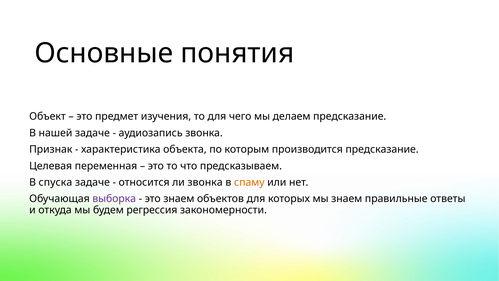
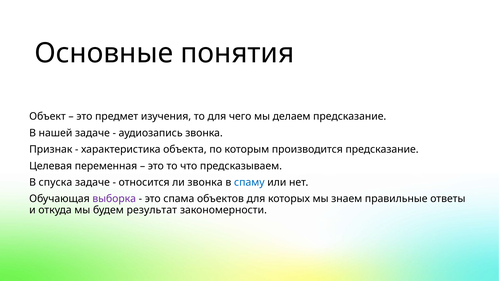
спаму colour: orange -> blue
это знаем: знаем -> спама
регрессия: регрессия -> результат
